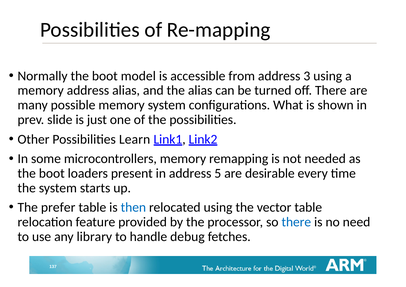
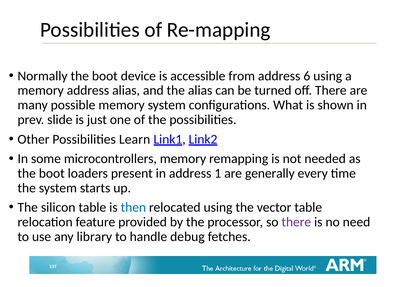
model: model -> device
3: 3 -> 6
5: 5 -> 1
desirable: desirable -> generally
prefer: prefer -> silicon
there at (296, 222) colour: blue -> purple
